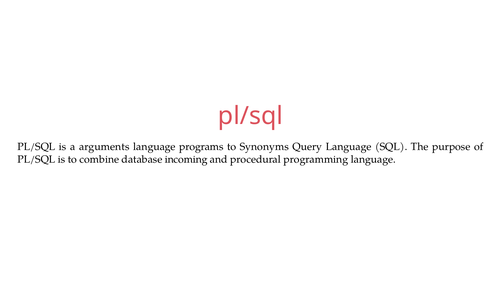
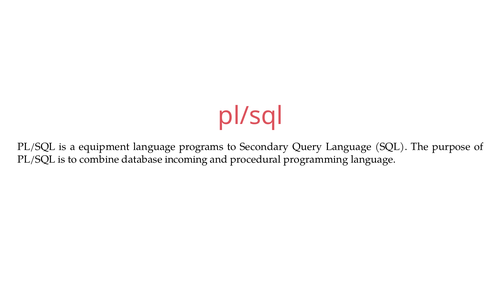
arguments: arguments -> equipment
Synonyms: Synonyms -> Secondary
